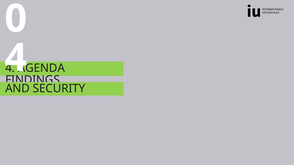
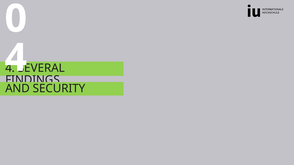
AGENDA: AGENDA -> SEVERAL
